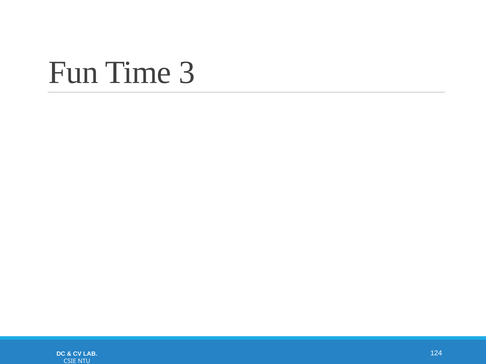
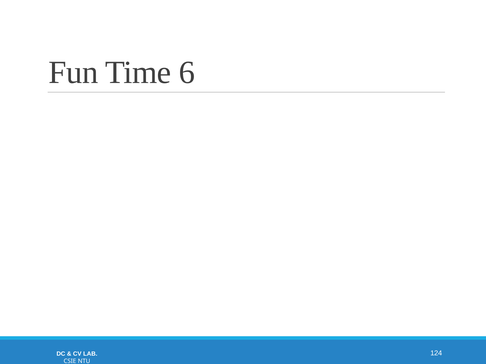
3: 3 -> 6
